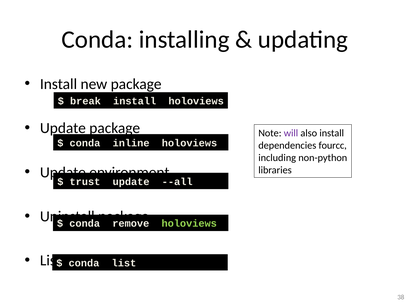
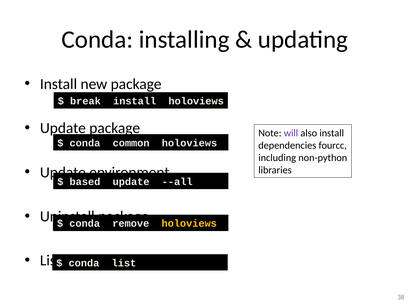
inline: inline -> common
trust: trust -> based
holoviews at (189, 224) colour: light green -> yellow
